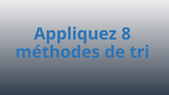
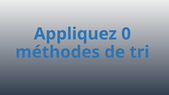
8: 8 -> 0
